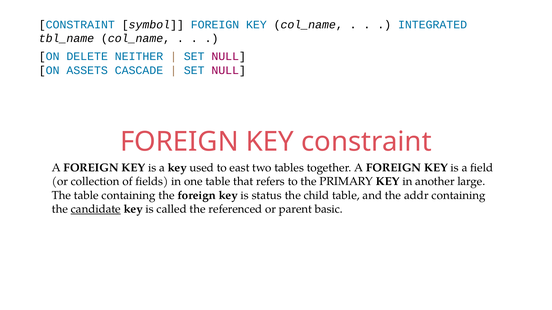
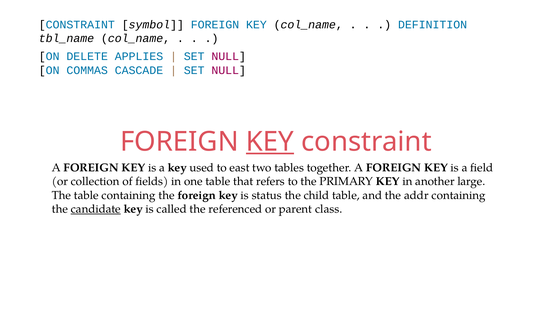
INTEGRATED: INTEGRATED -> DEFINITION
NEITHER: NEITHER -> APPLIES
ASSETS: ASSETS -> COMMAS
KEY at (270, 142) underline: none -> present
basic: basic -> class
